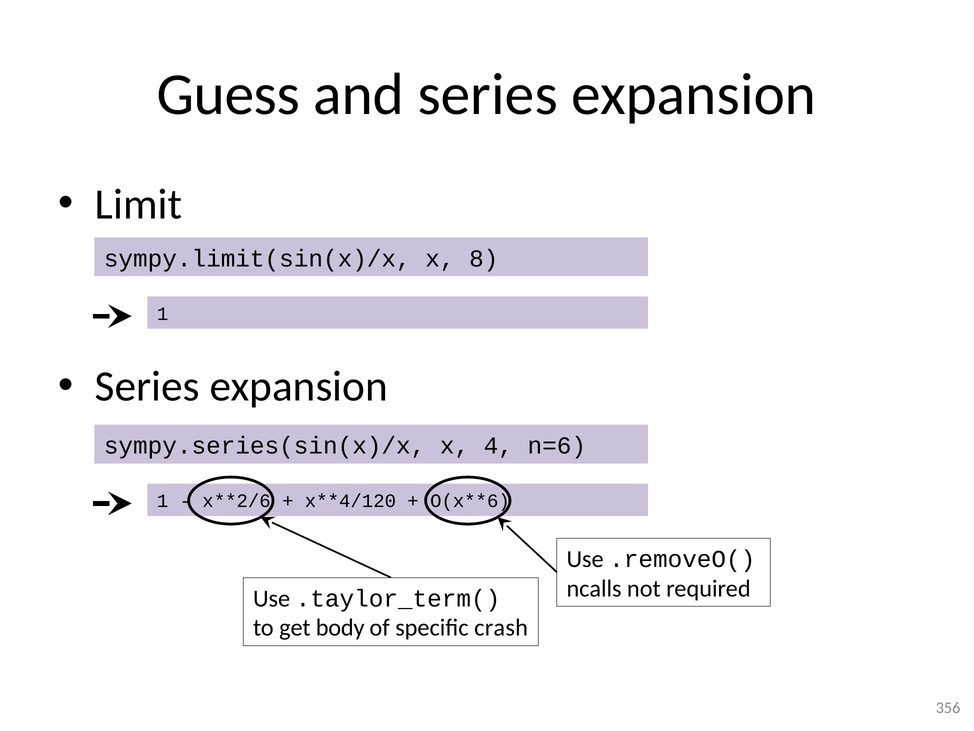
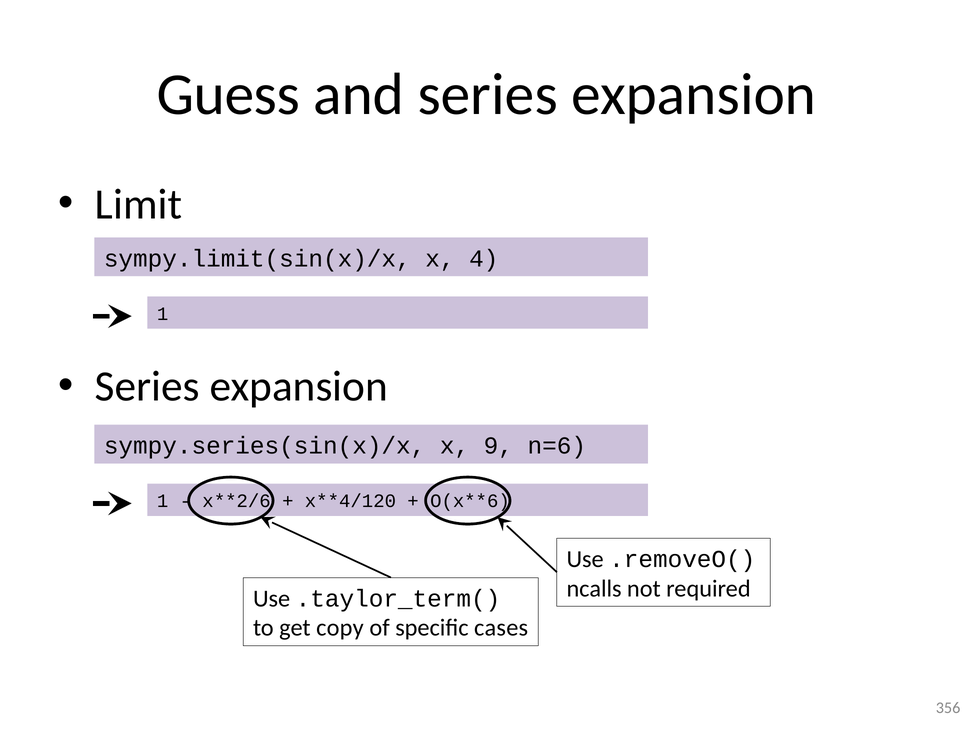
8: 8 -> 4
4: 4 -> 9
body: body -> copy
crash: crash -> cases
